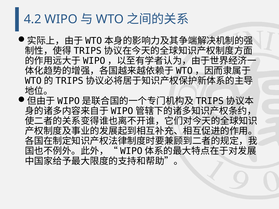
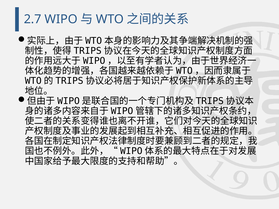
4.2: 4.2 -> 2.7
